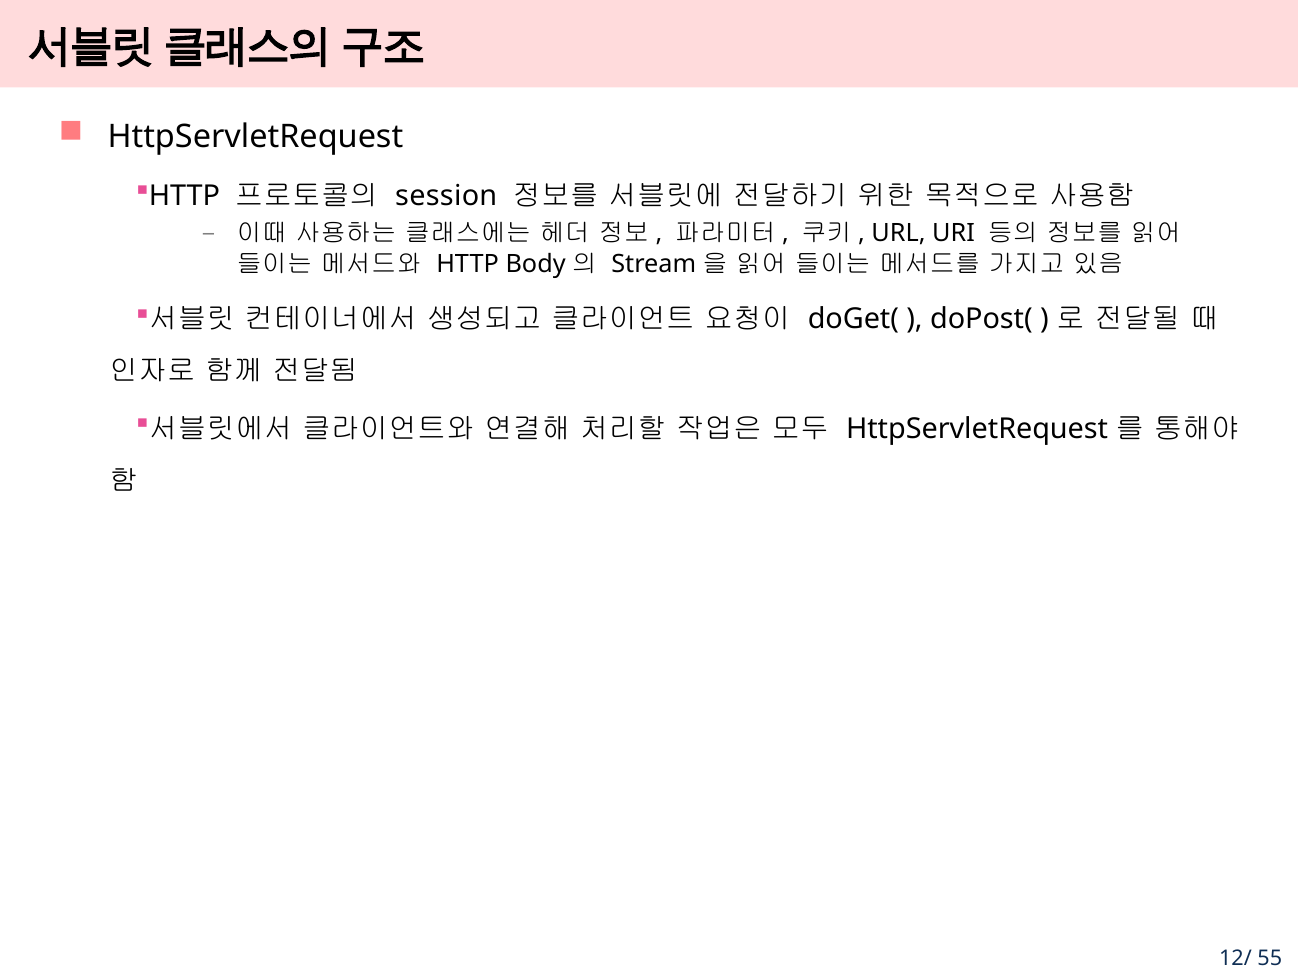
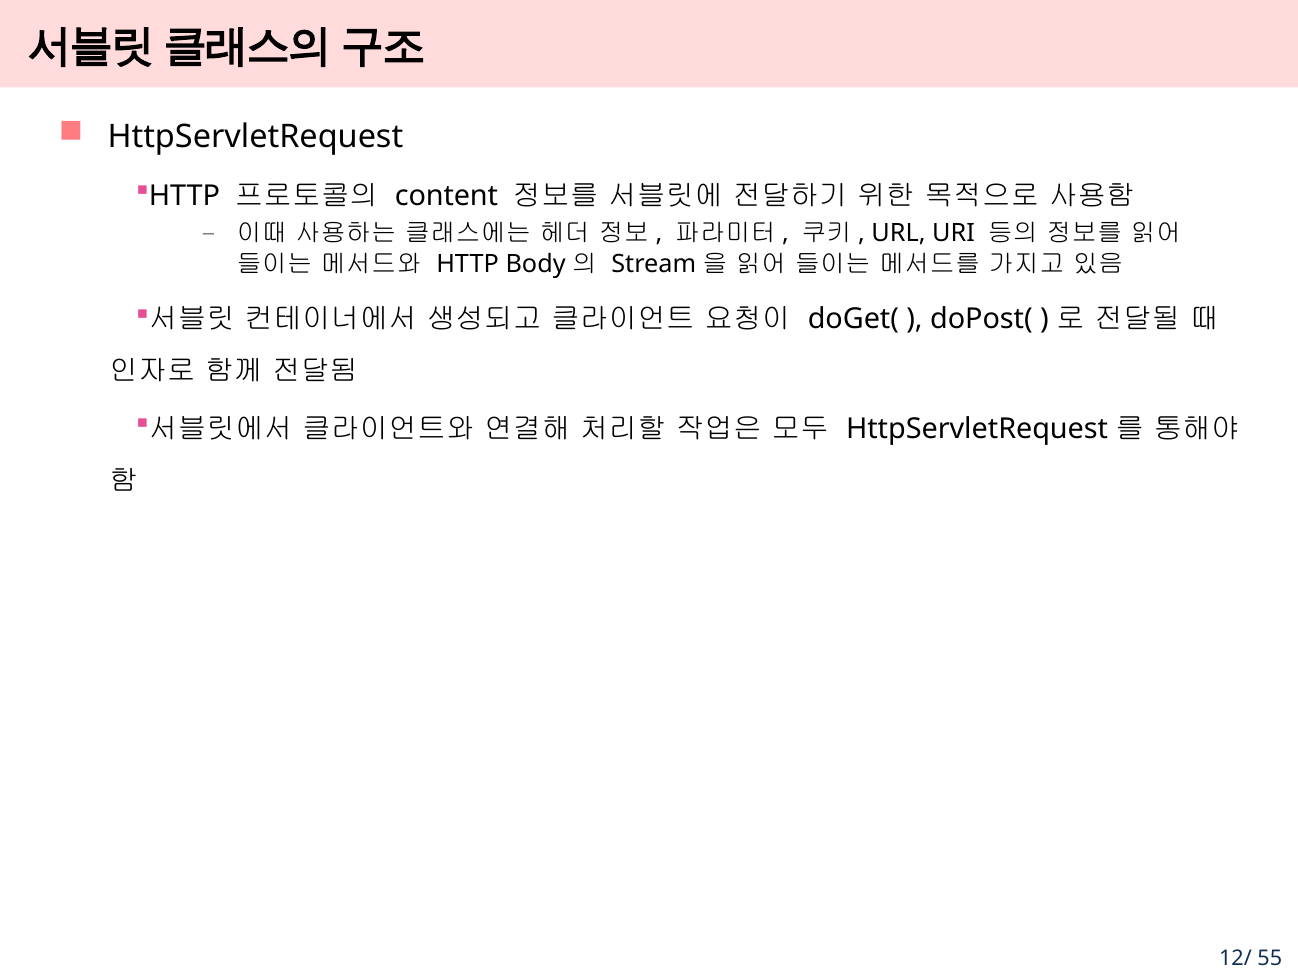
session: session -> content
